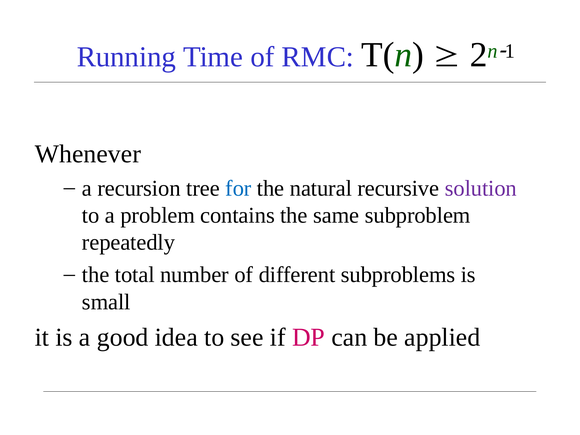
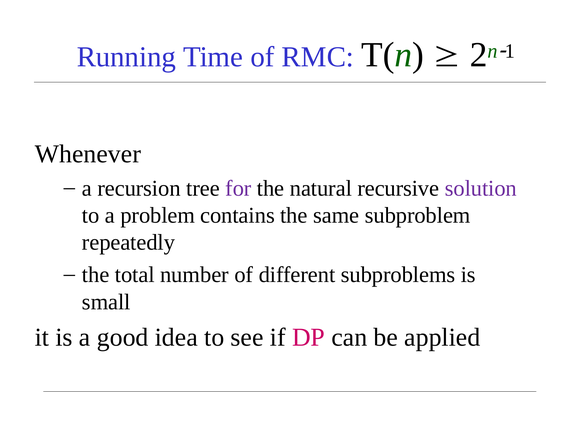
for colour: blue -> purple
